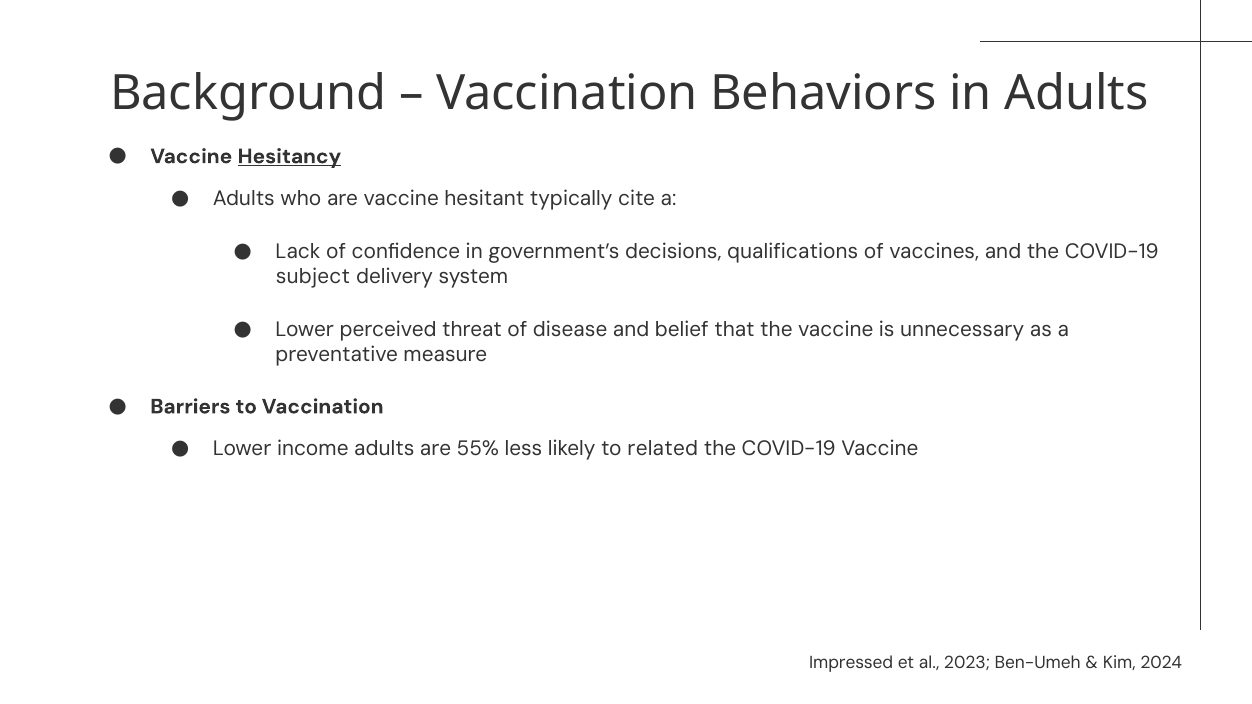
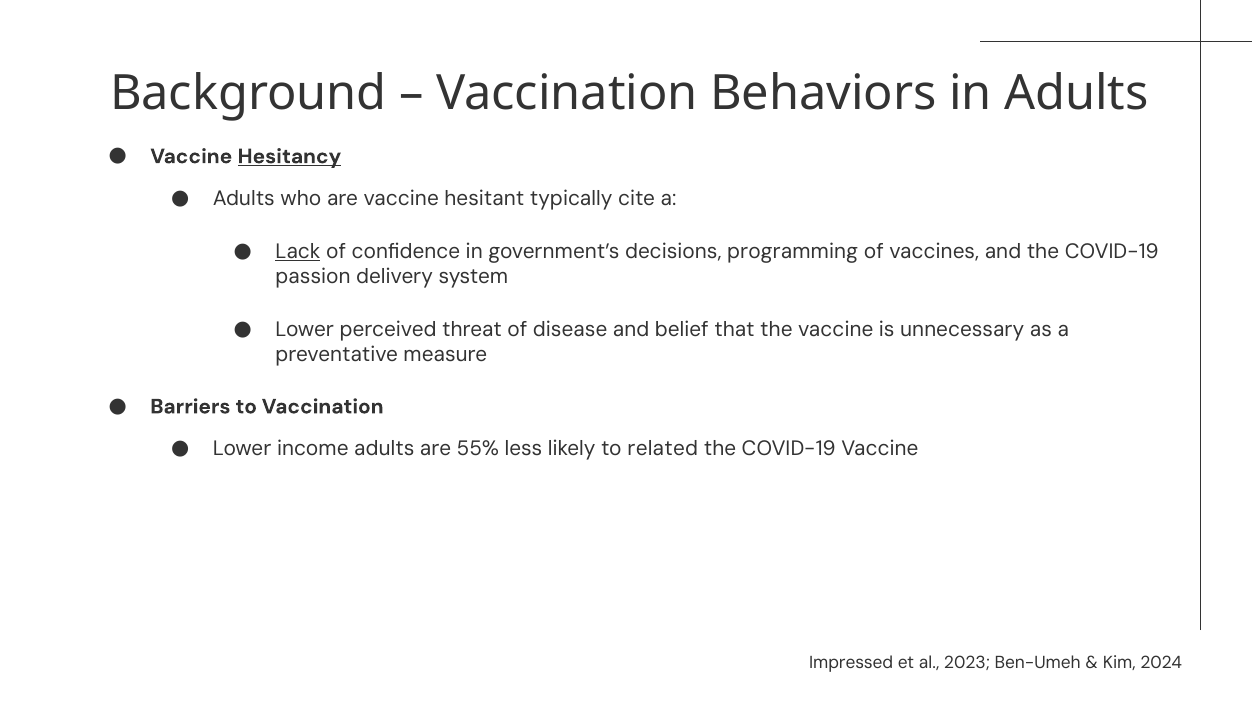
Lack underline: none -> present
qualifications: qualifications -> programming
subject: subject -> passion
